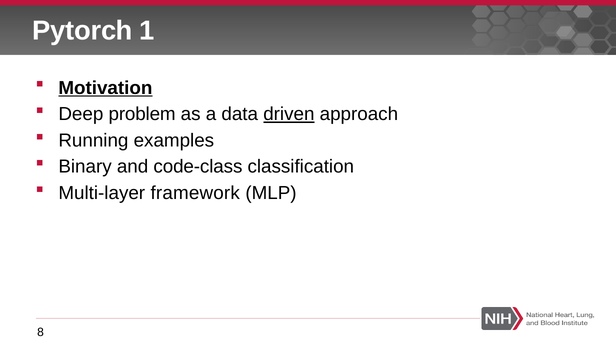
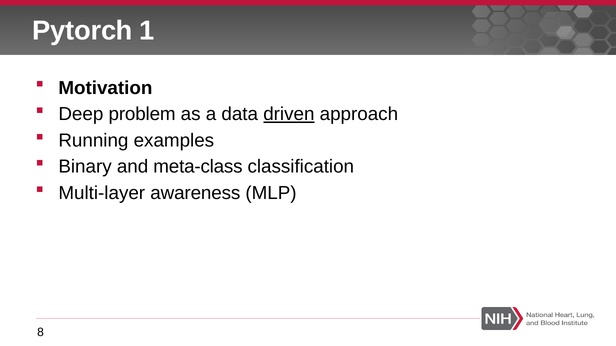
Motivation underline: present -> none
code-class: code-class -> meta-class
framework: framework -> awareness
